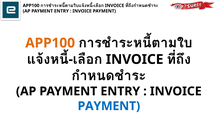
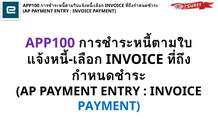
APP100 at (50, 43) colour: orange -> purple
